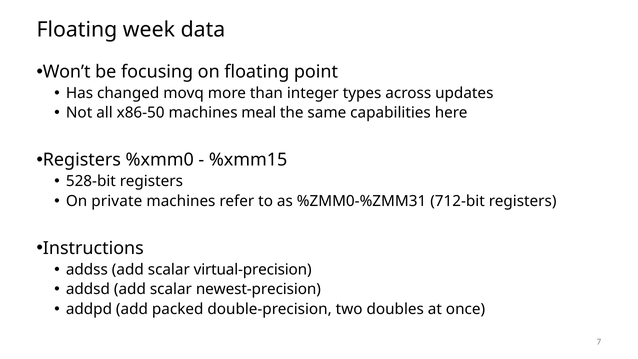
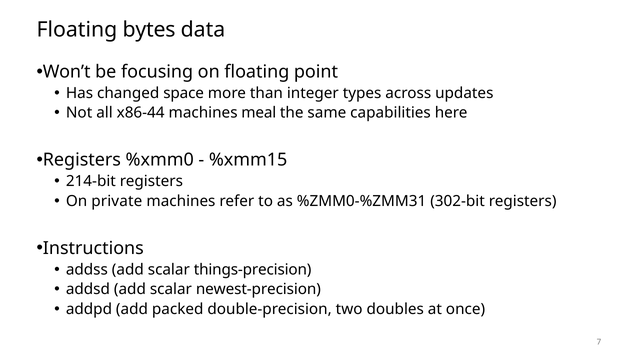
week: week -> bytes
movq: movq -> space
x86-50: x86-50 -> x86-44
528-bit: 528-bit -> 214-bit
712-bit: 712-bit -> 302-bit
virtual-precision: virtual-precision -> things-precision
